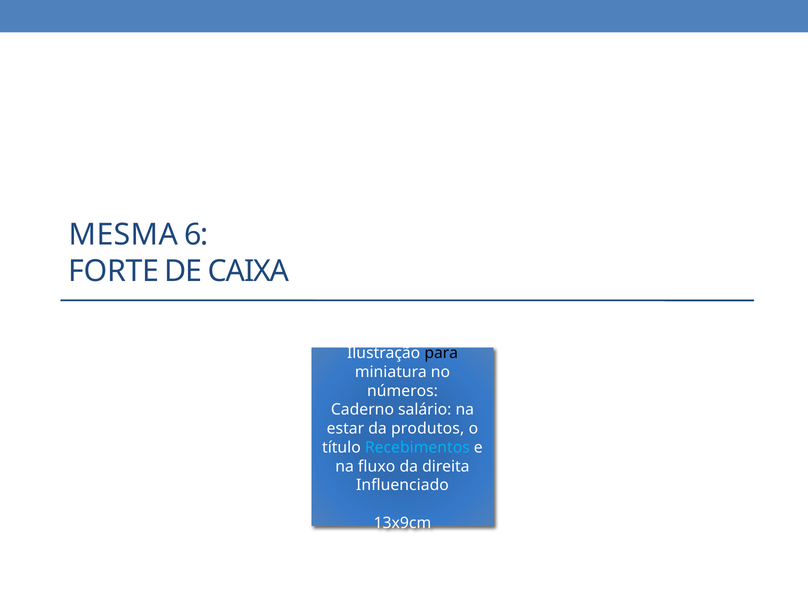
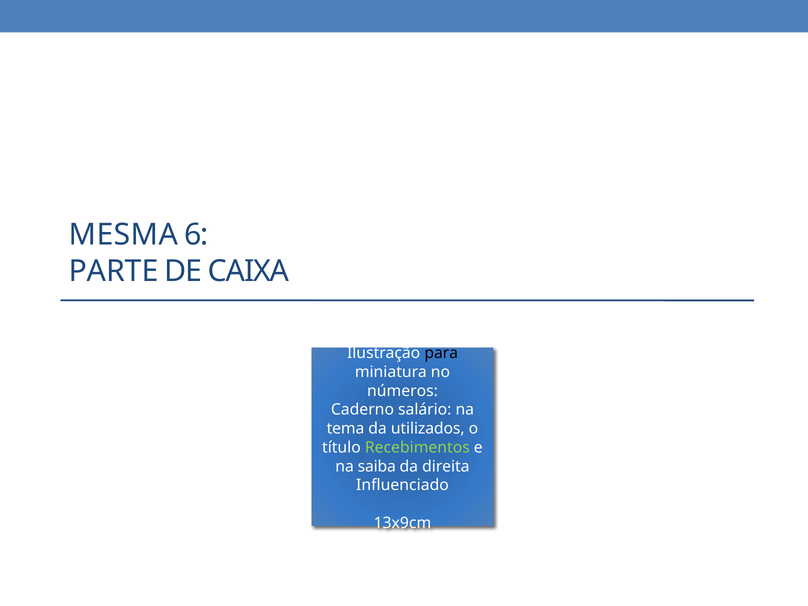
FORTE: FORTE -> PARTE
estar: estar -> tema
produtos: produtos -> utilizados
Recebimentos colour: light blue -> light green
fluxo: fluxo -> saiba
